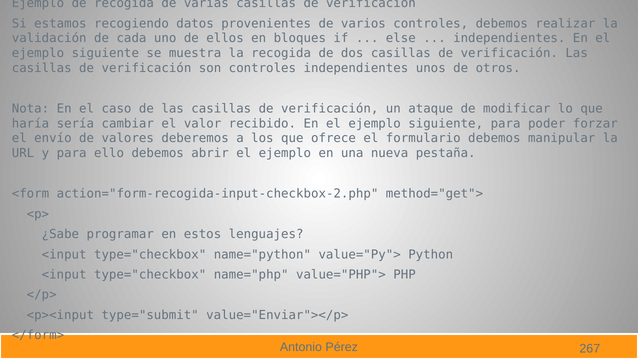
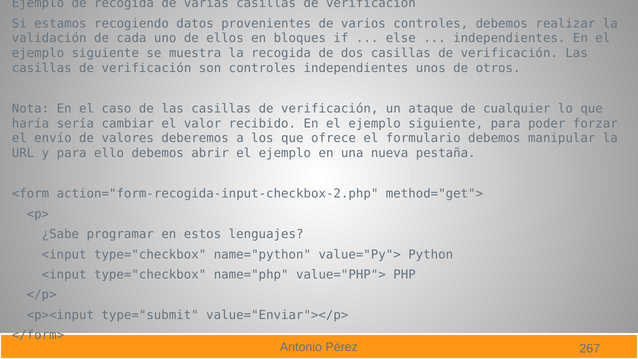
modificar: modificar -> cualquier
